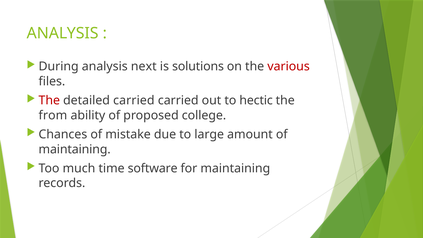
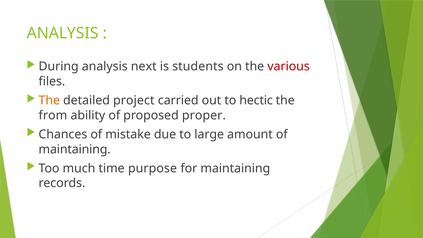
solutions: solutions -> students
The at (49, 100) colour: red -> orange
detailed carried: carried -> project
college: college -> proper
software: software -> purpose
